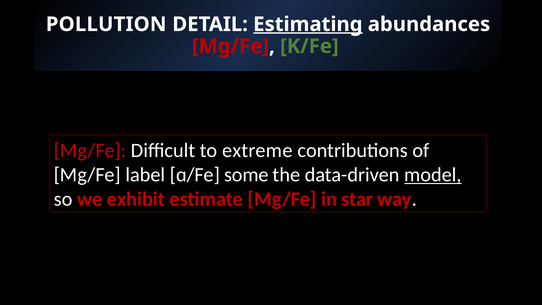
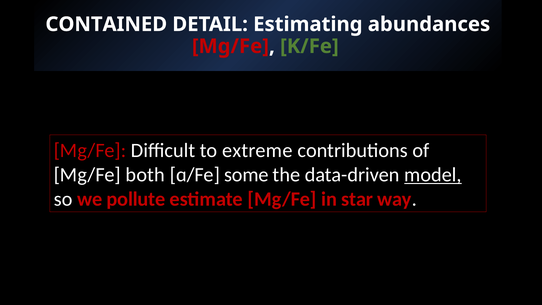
POLLUTION: POLLUTION -> CONTAINED
Estimating underline: present -> none
label: label -> both
exhibit: exhibit -> pollute
